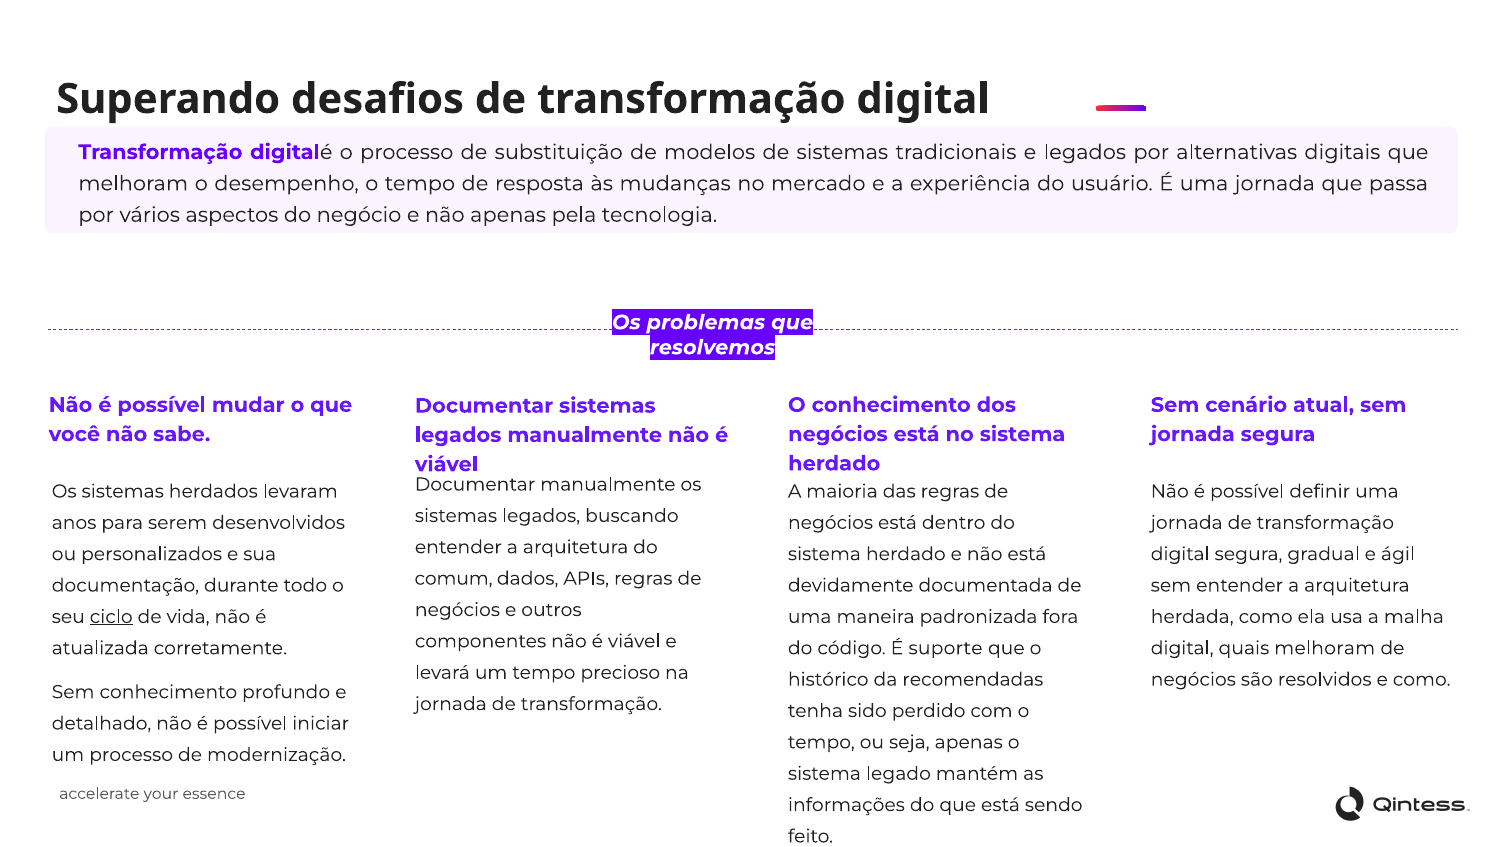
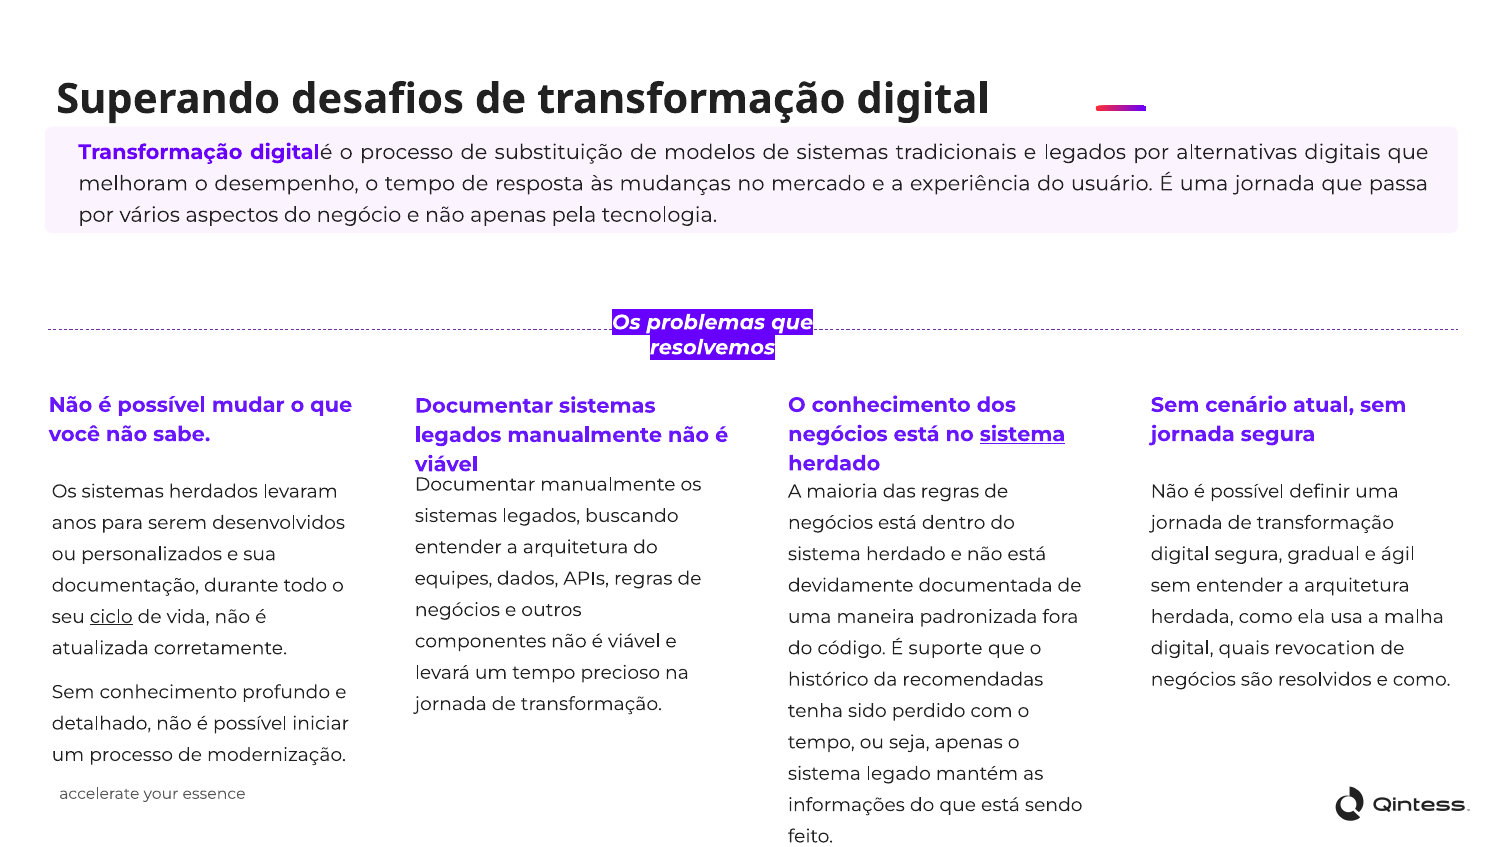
sistema at (1022, 434) underline: none -> present
comum: comum -> equipes
quais melhoram: melhoram -> revocation
